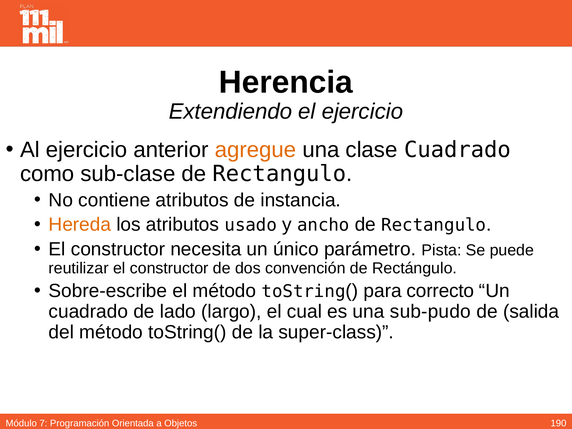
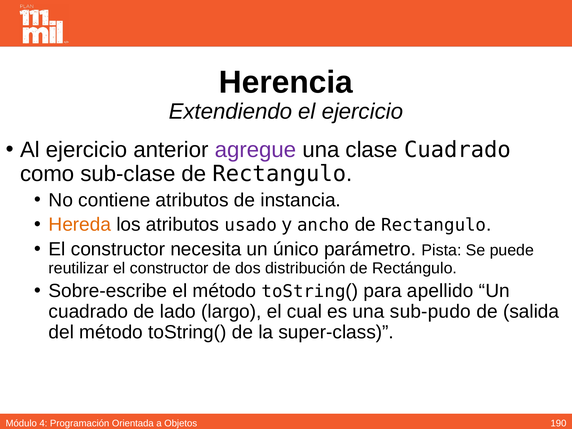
agregue colour: orange -> purple
convención: convención -> distribución
correcto: correcto -> apellido
7: 7 -> 4
